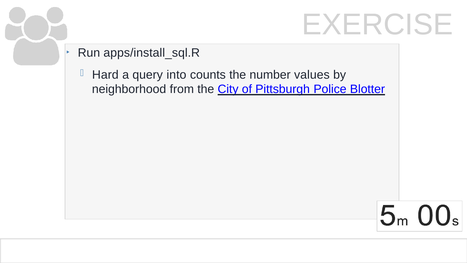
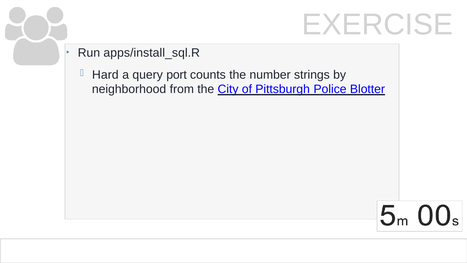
into: into -> port
values: values -> strings
